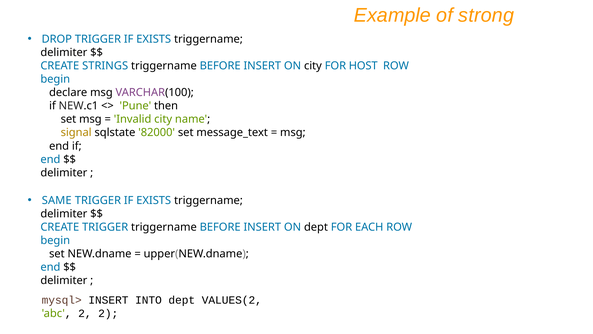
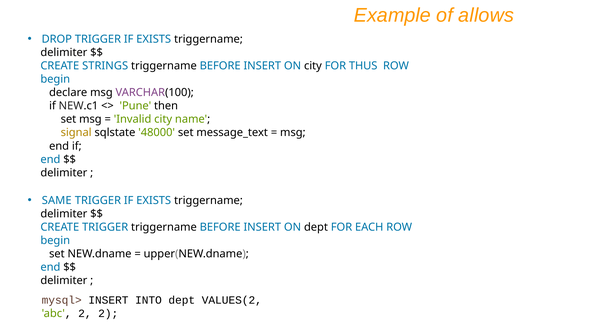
strong: strong -> allows
HOST: HOST -> THUS
82000: 82000 -> 48000
